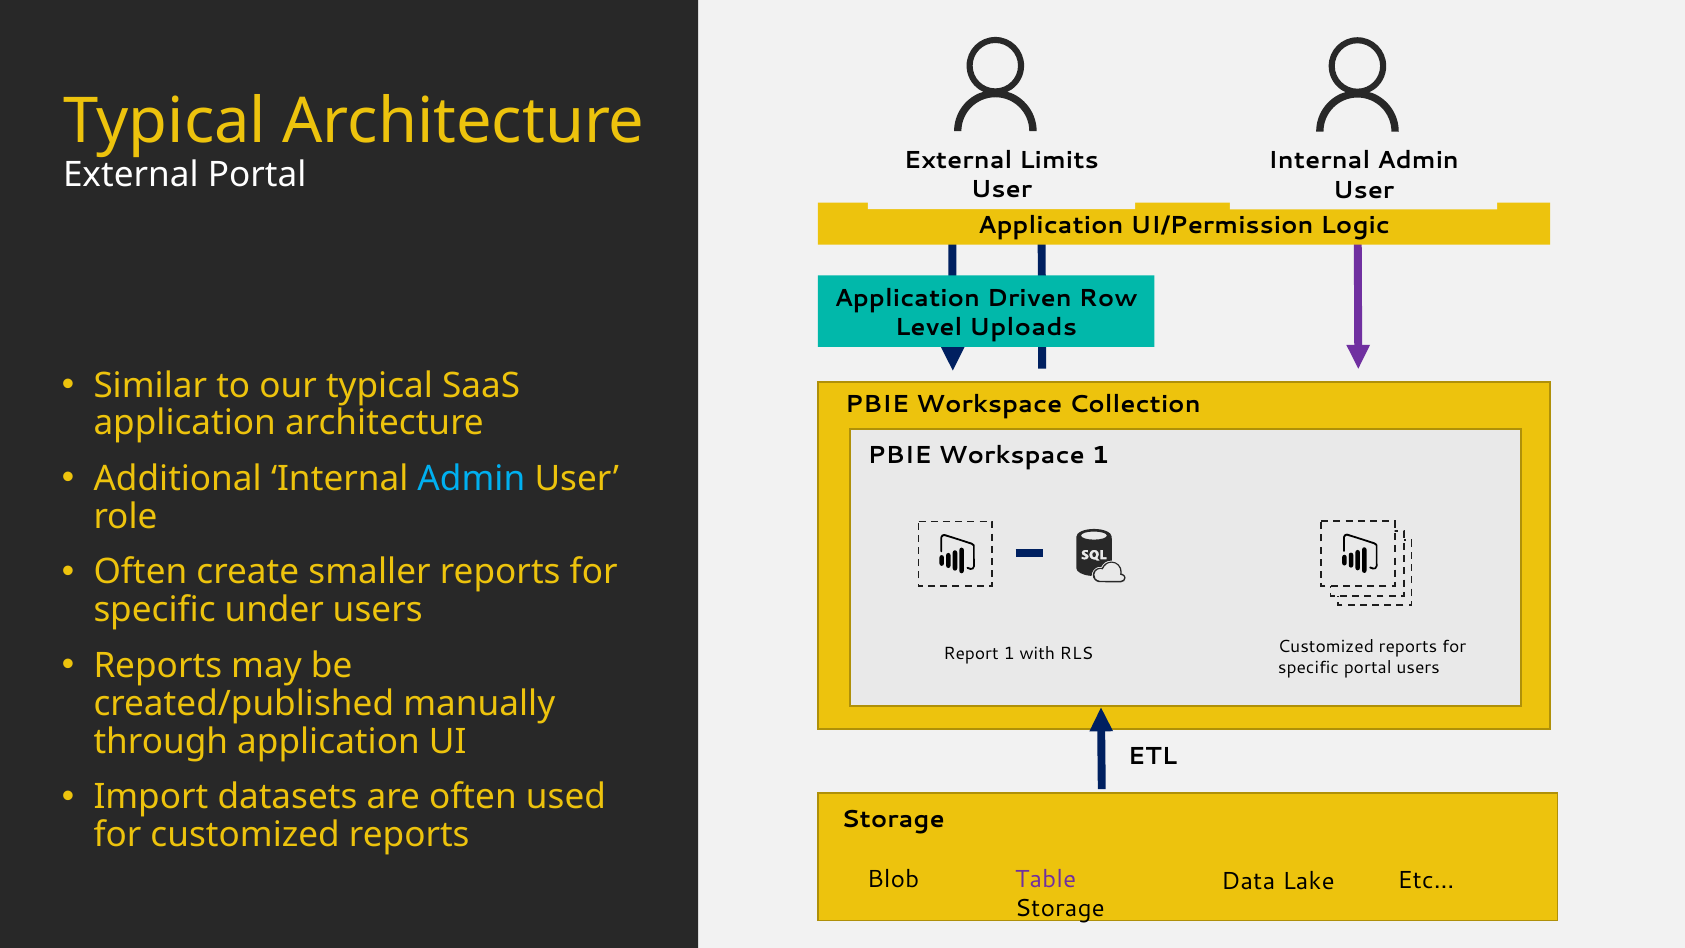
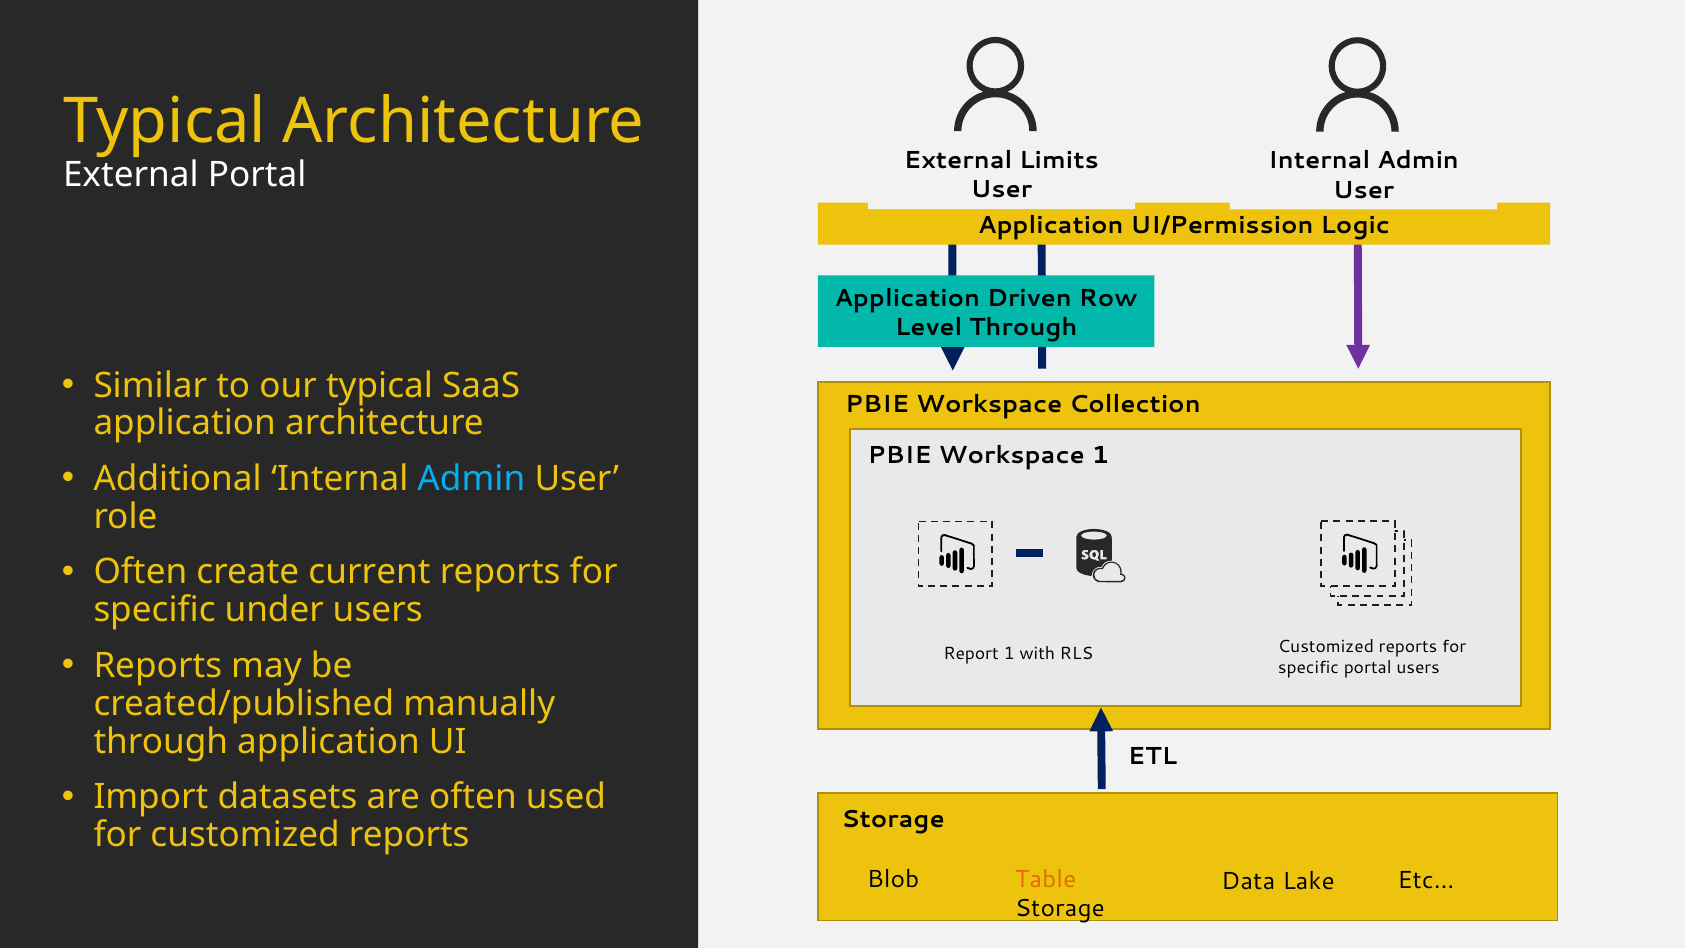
Level Uploads: Uploads -> Through
smaller: smaller -> current
Table colour: purple -> orange
